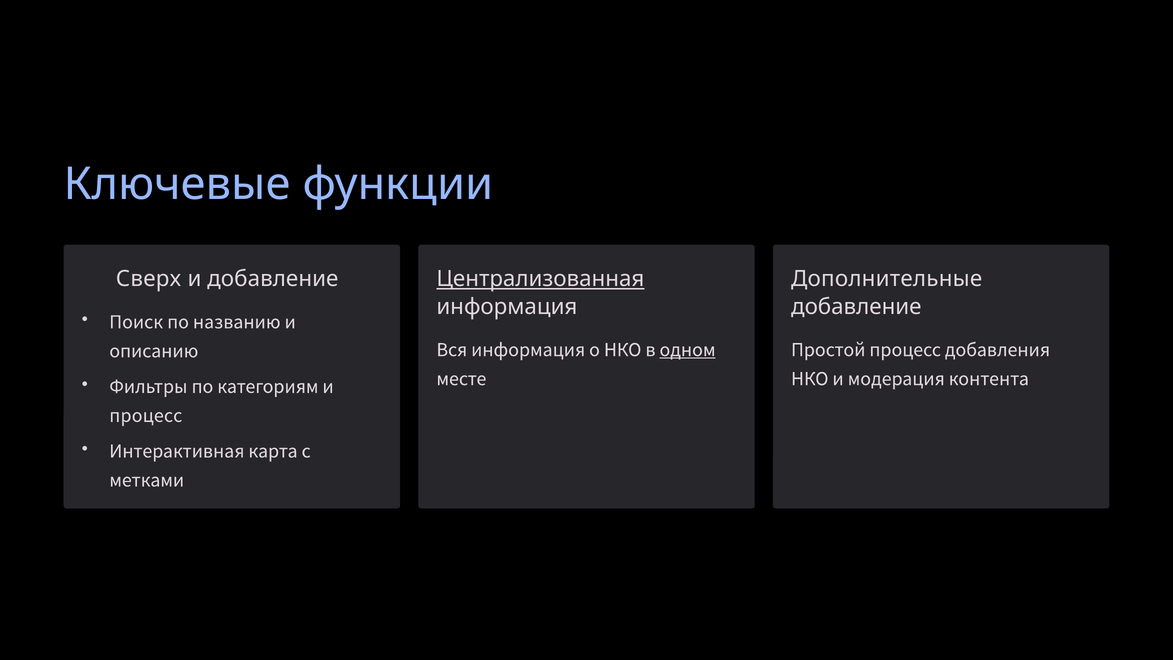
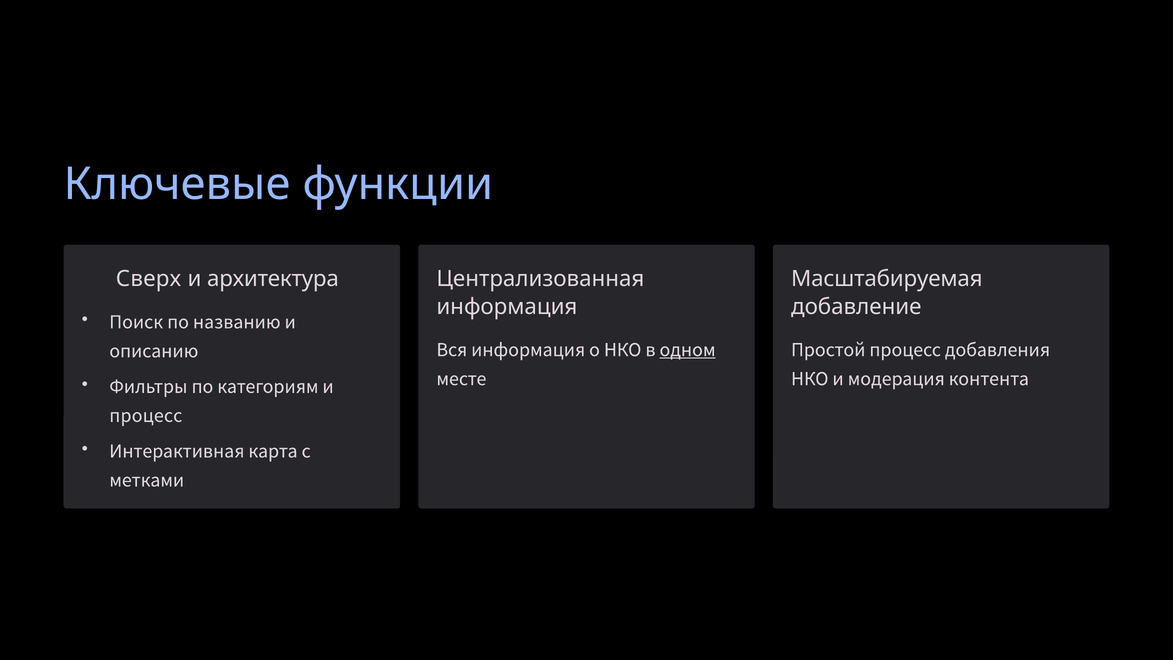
и добавление: добавление -> архитектура
Централизованная underline: present -> none
Дополнительные: Дополнительные -> Масштабируемая
